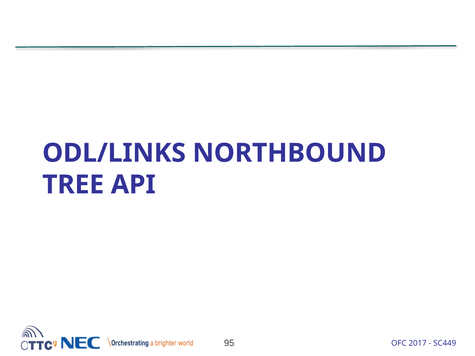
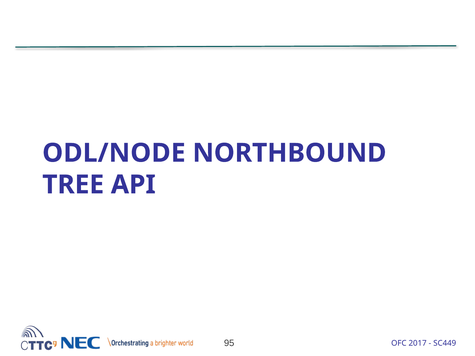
ODL/LINKS: ODL/LINKS -> ODL/NODE
